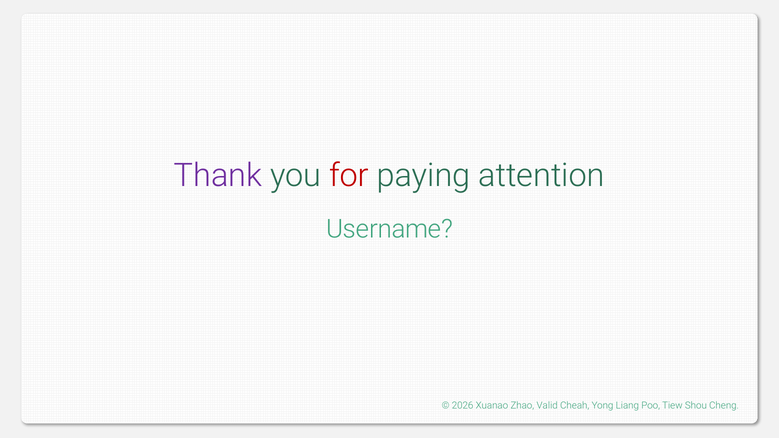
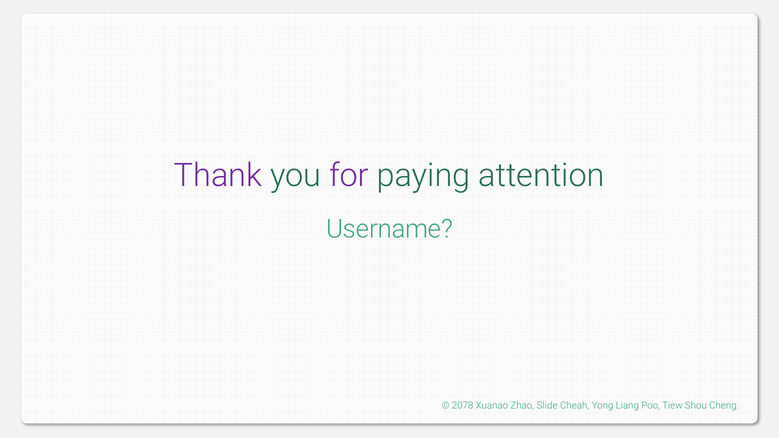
for colour: red -> purple
2026: 2026 -> 2078
Valid: Valid -> Slide
